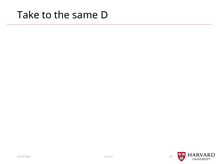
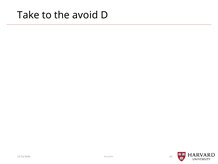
same: same -> avoid
